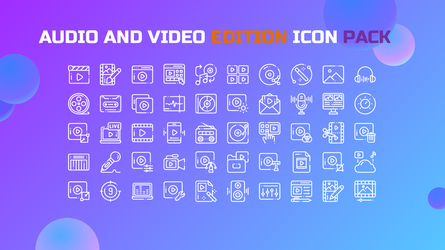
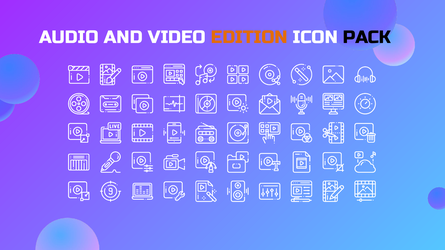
PACK colour: purple -> black
